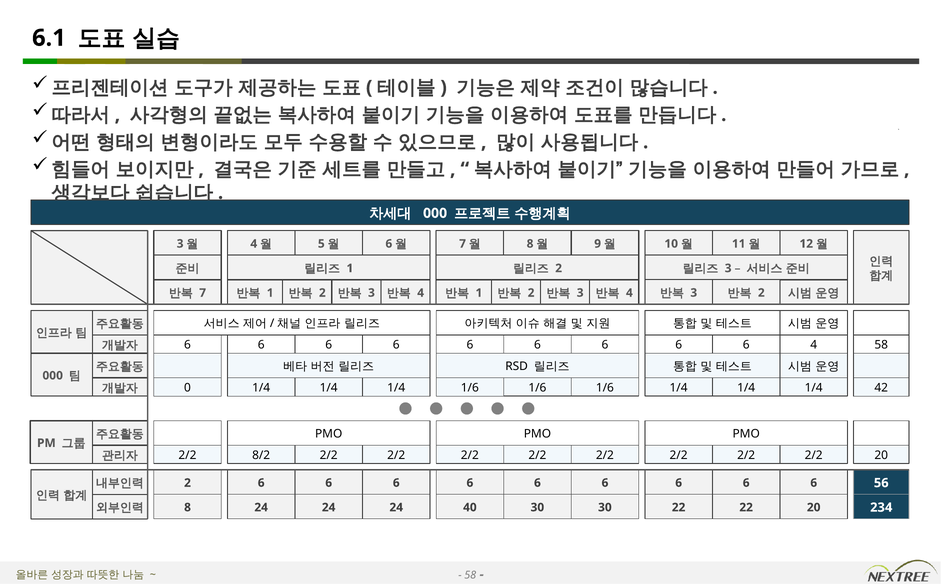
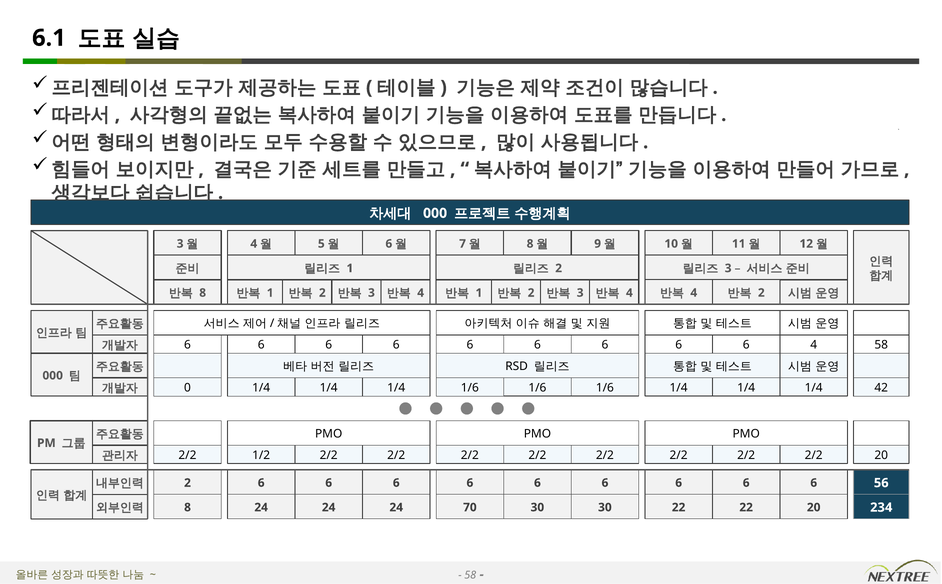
3 at (694, 293): 3 -> 4
7 at (203, 293): 7 -> 8
8/2: 8/2 -> 1/2
40: 40 -> 70
